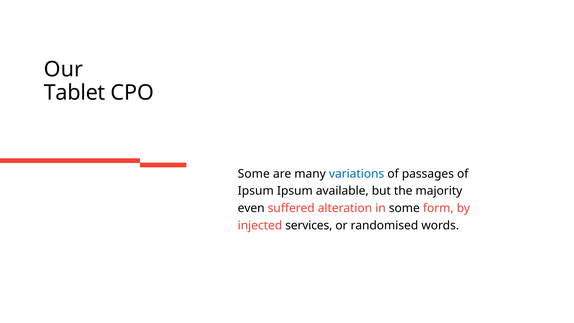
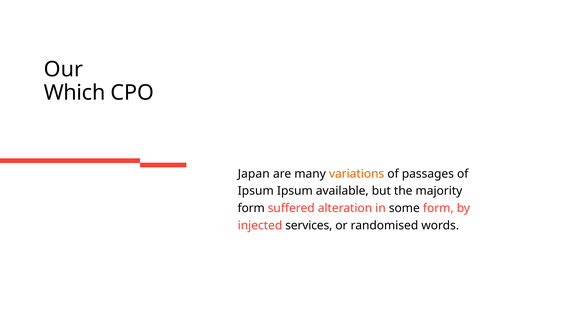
Tablet: Tablet -> Which
Some at (254, 174): Some -> Japan
variations colour: blue -> orange
even at (251, 208): even -> form
